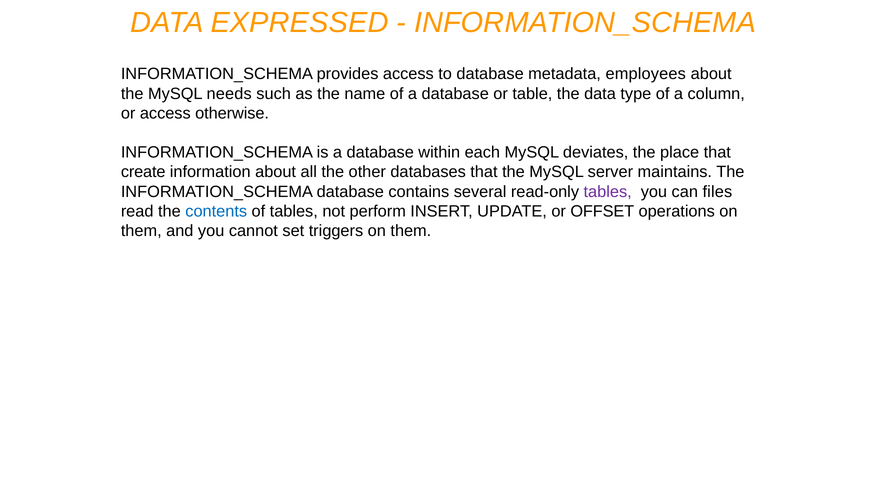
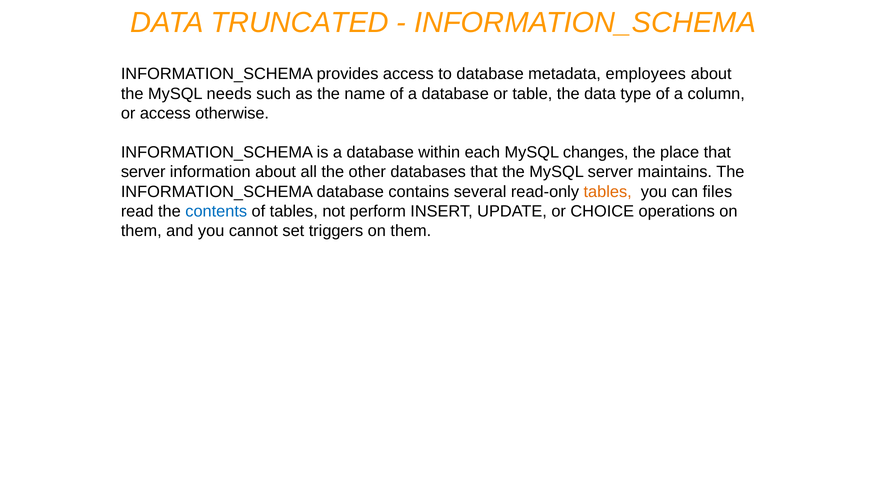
EXPRESSED: EXPRESSED -> TRUNCATED
deviates: deviates -> changes
create at (143, 172): create -> server
tables at (608, 192) colour: purple -> orange
OFFSET: OFFSET -> CHOICE
